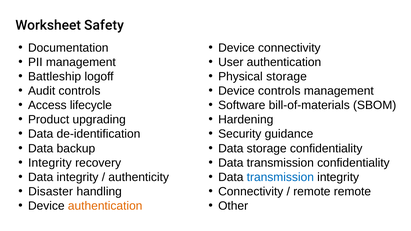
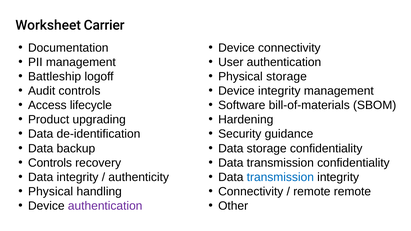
Safety: Safety -> Carrier
Device controls: controls -> integrity
Integrity at (50, 163): Integrity -> Controls
Disaster at (51, 192): Disaster -> Physical
authentication at (105, 206) colour: orange -> purple
